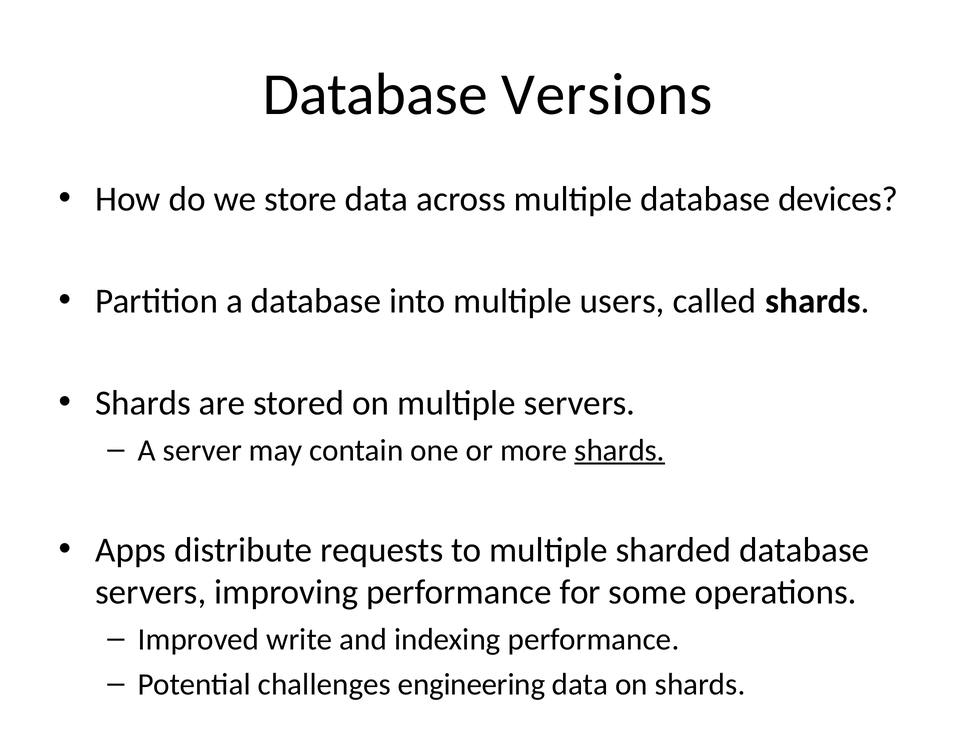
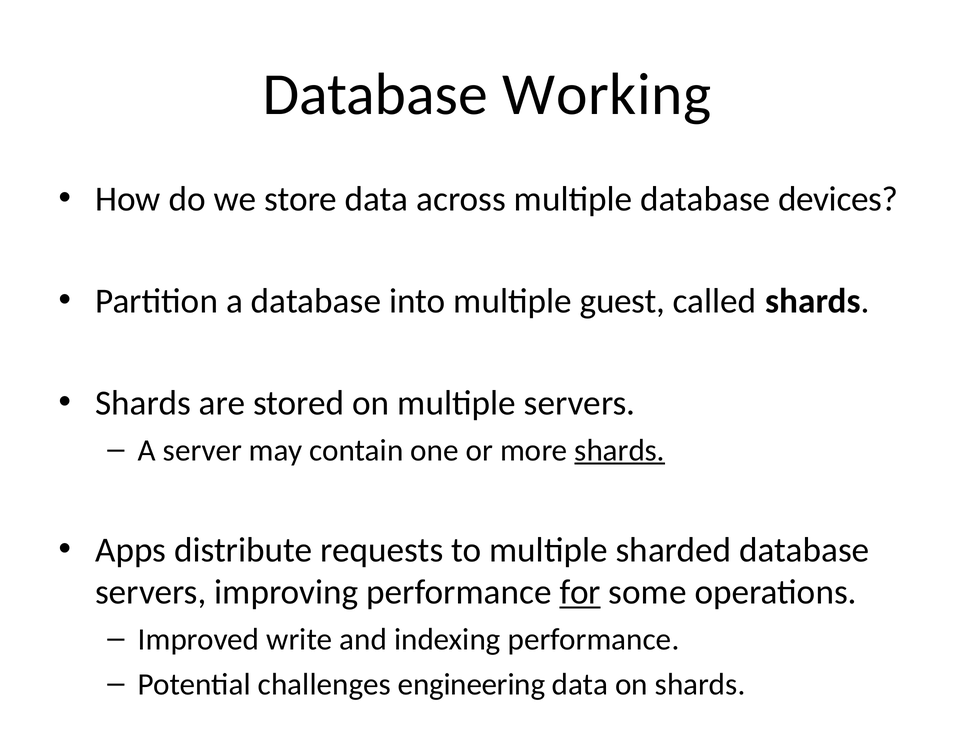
Versions: Versions -> Working
users: users -> guest
for underline: none -> present
